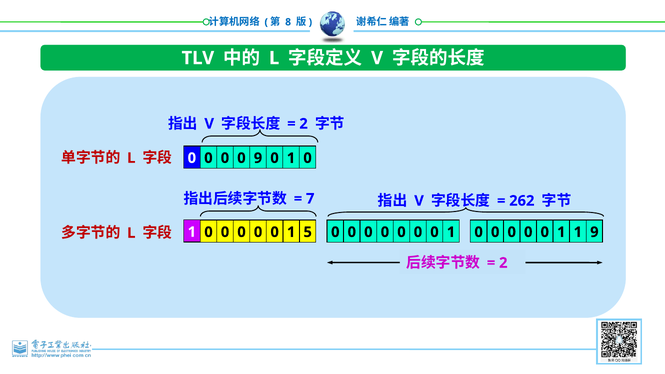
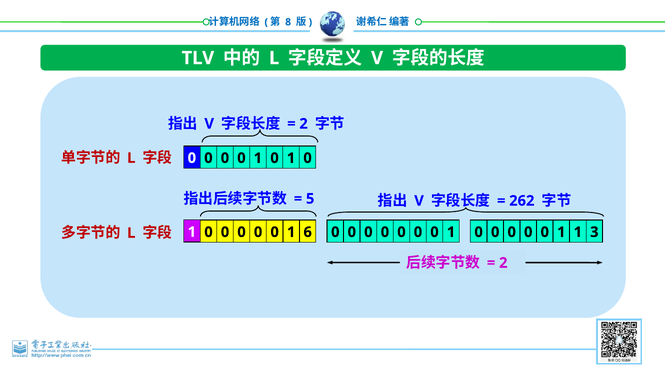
9 at (258, 158): 9 -> 1
7: 7 -> 5
5: 5 -> 6
1 9: 9 -> 3
